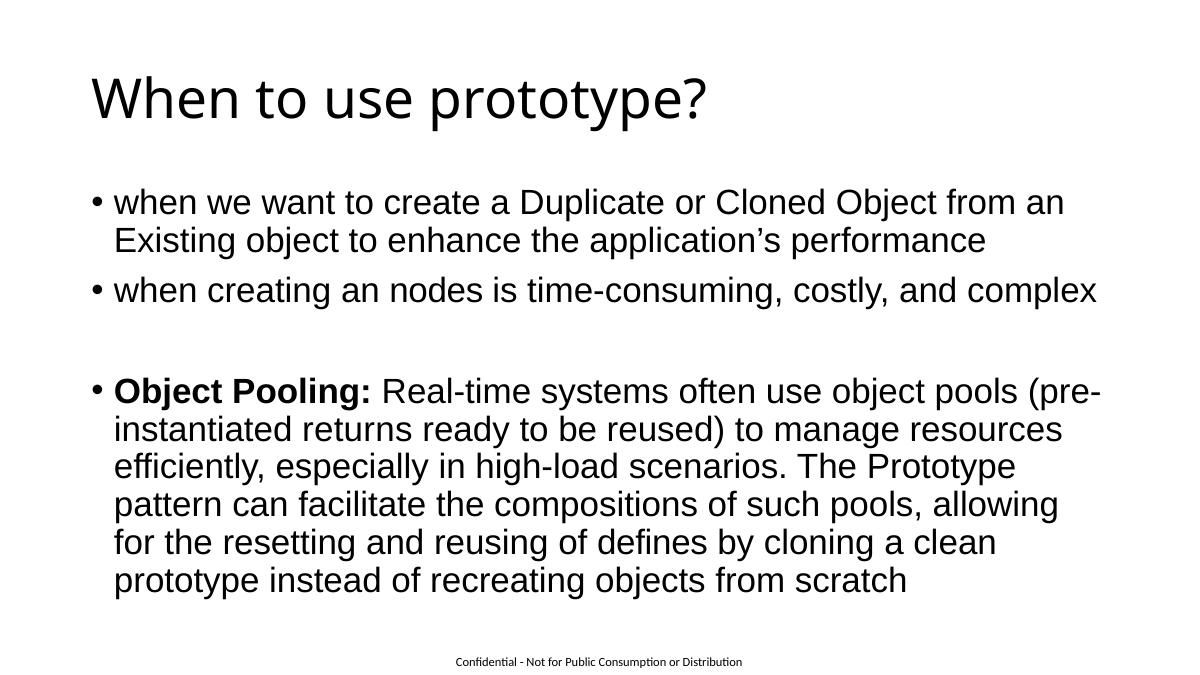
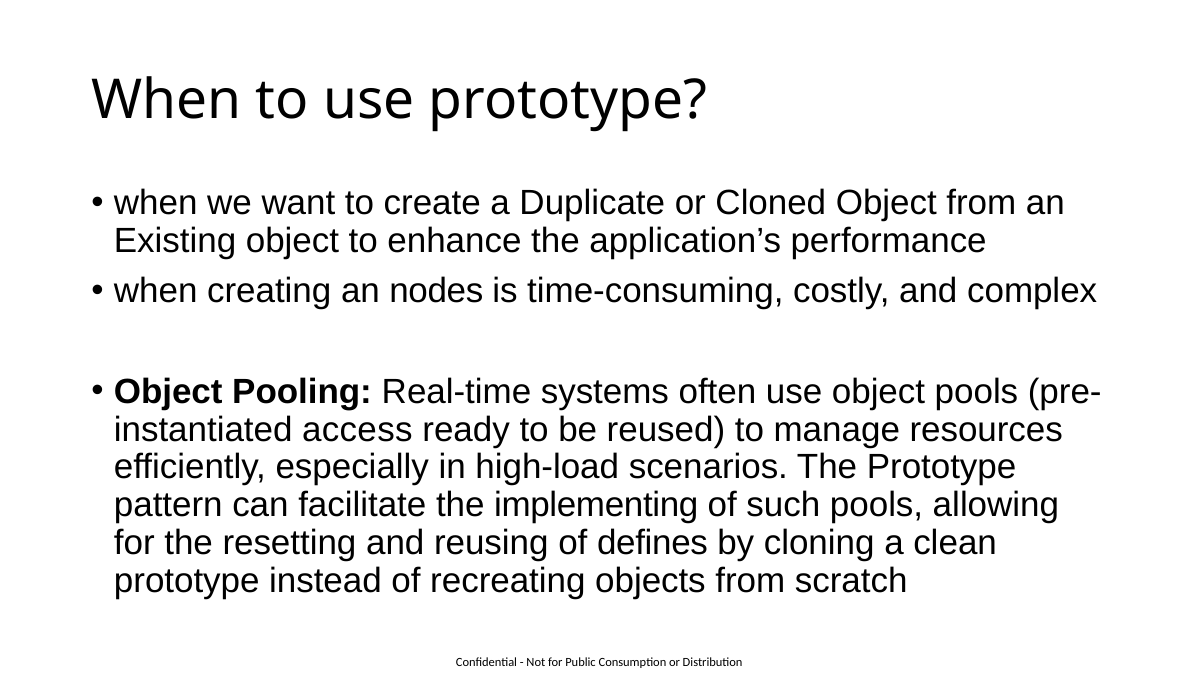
returns: returns -> access
compositions: compositions -> implementing
